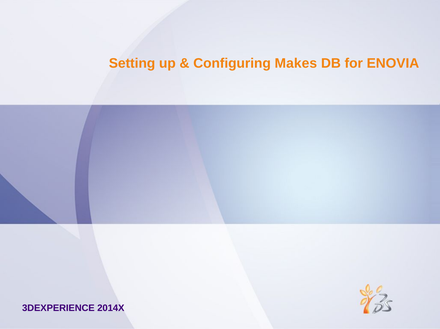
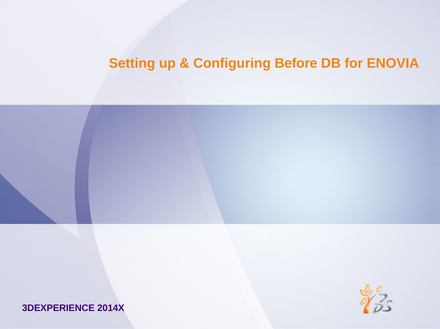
Makes: Makes -> Before
